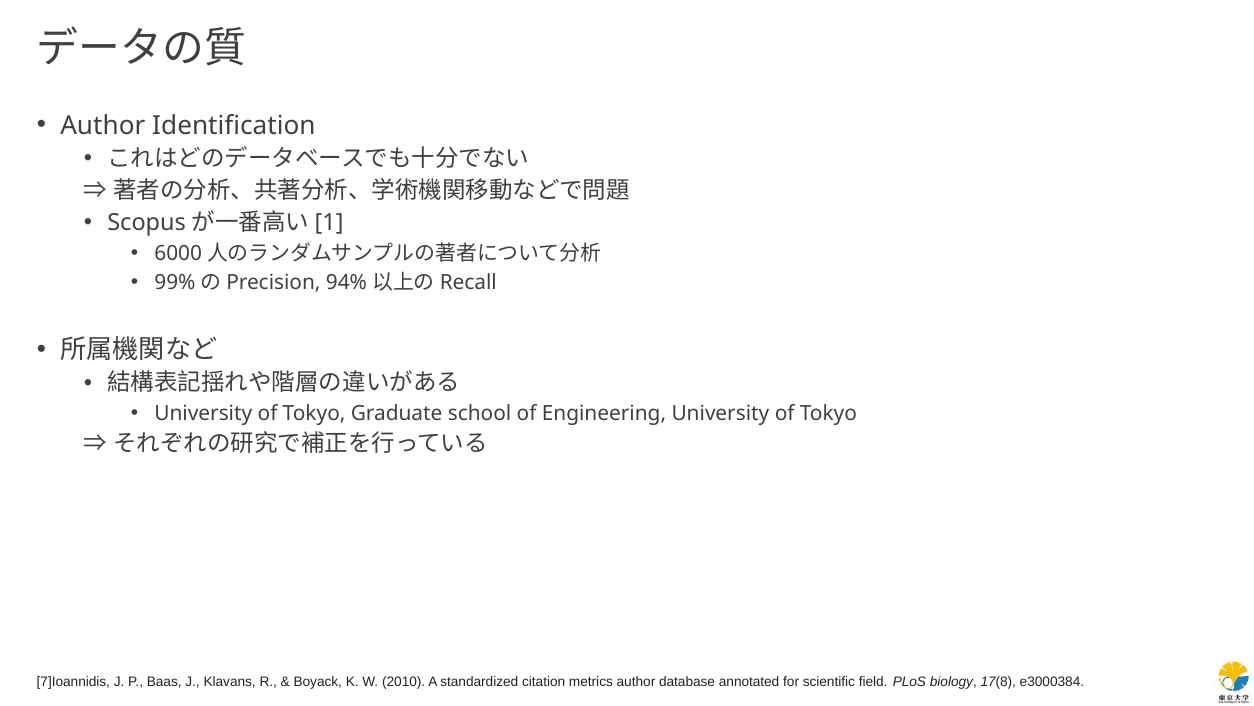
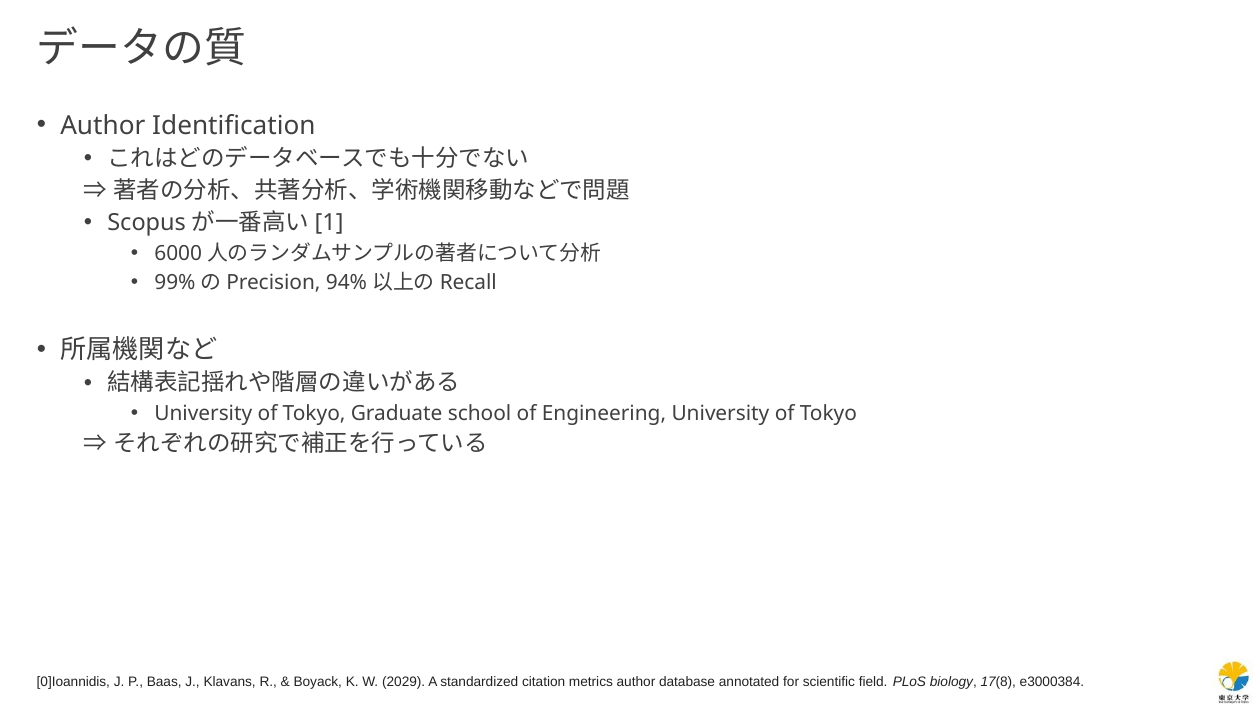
7]Ioannidis: 7]Ioannidis -> 0]Ioannidis
2010: 2010 -> 2029
